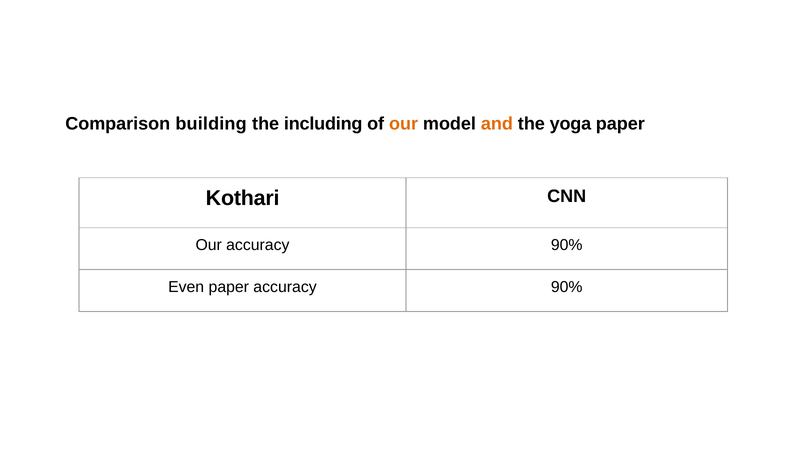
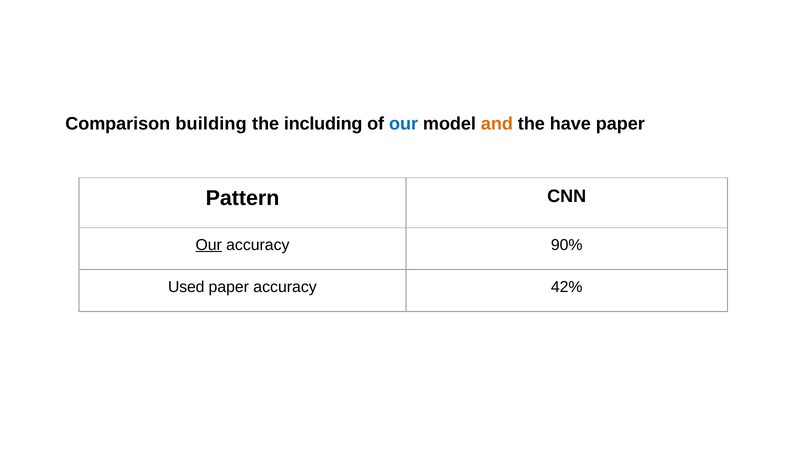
our at (404, 124) colour: orange -> blue
yoga: yoga -> have
Kothari: Kothari -> Pattern
Our at (209, 245) underline: none -> present
Even: Even -> Used
paper accuracy 90%: 90% -> 42%
